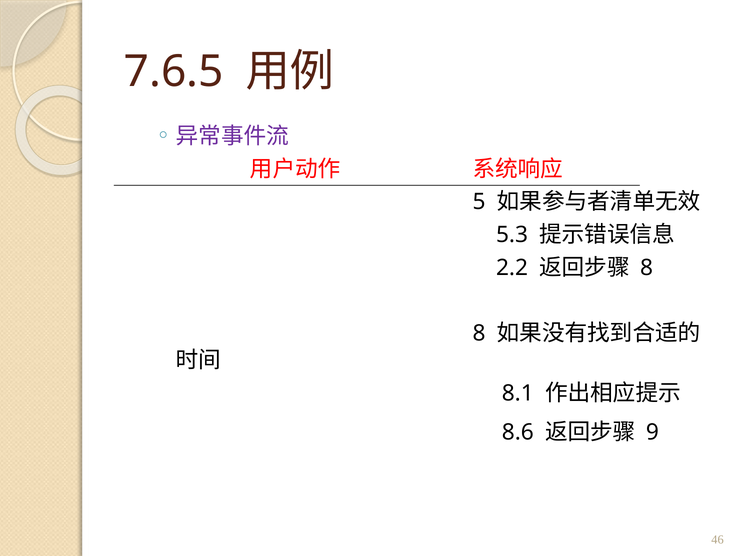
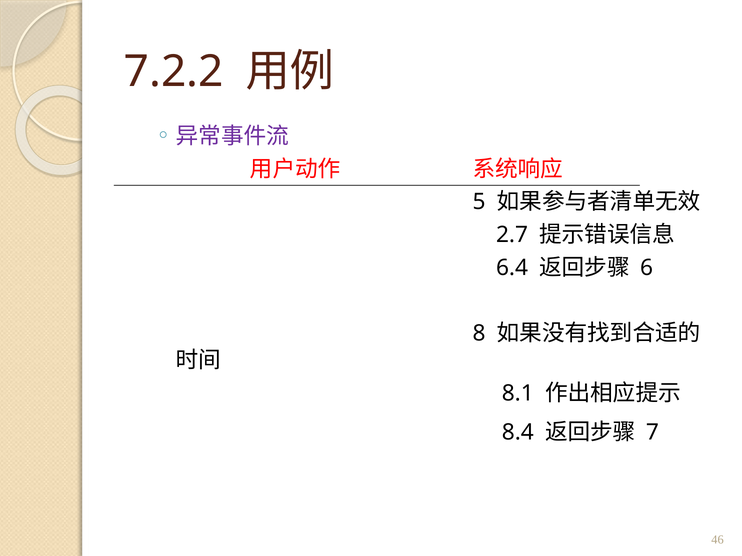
7.6.5: 7.6.5 -> 7.2.2
5.3: 5.3 -> 2.7
2.2: 2.2 -> 6.4
8 at (647, 268): 8 -> 6
8.6: 8.6 -> 8.4
9: 9 -> 7
